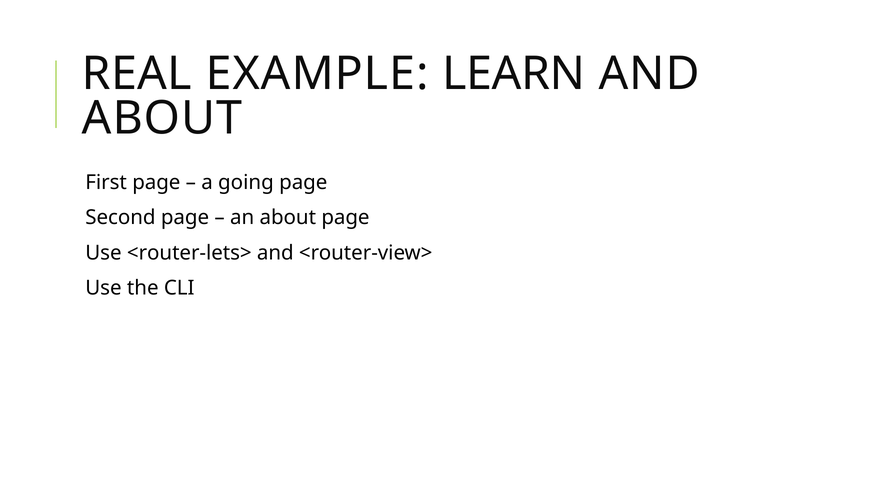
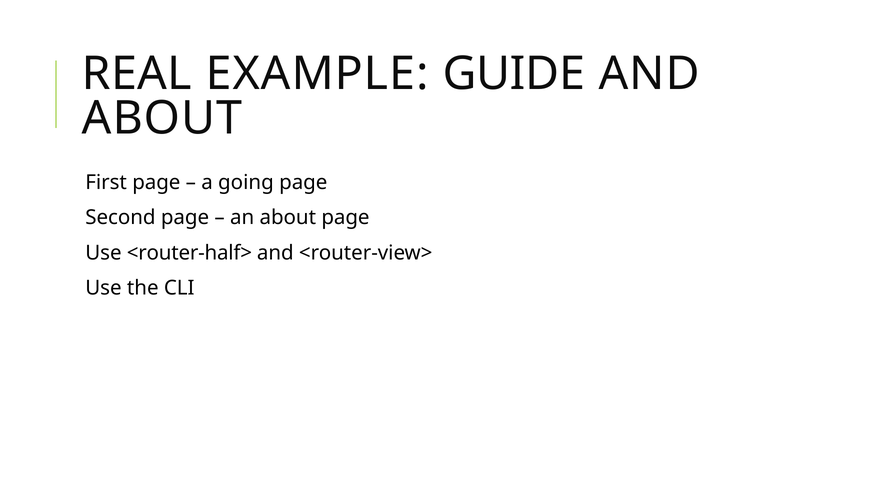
LEARN: LEARN -> GUIDE
<router-lets>: <router-lets> -> <router-half>
